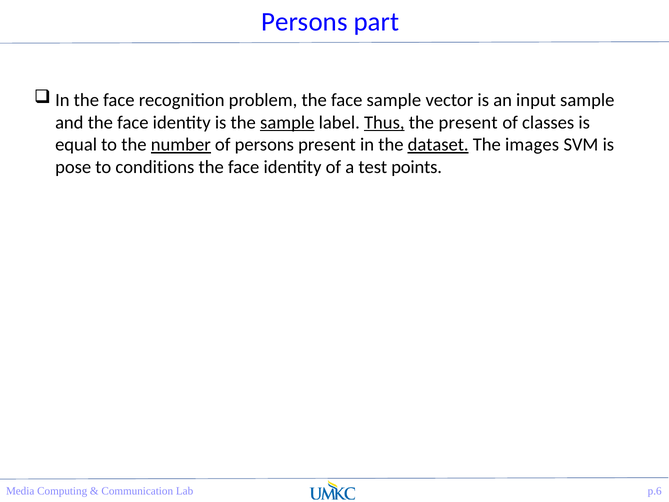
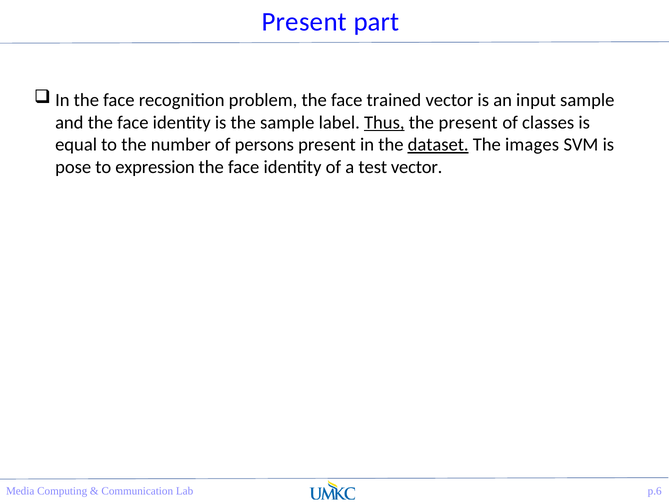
Persons at (304, 22): Persons -> Present
face sample: sample -> trained
sample at (287, 122) underline: present -> none
number underline: present -> none
conditions: conditions -> expression
test points: points -> vector
